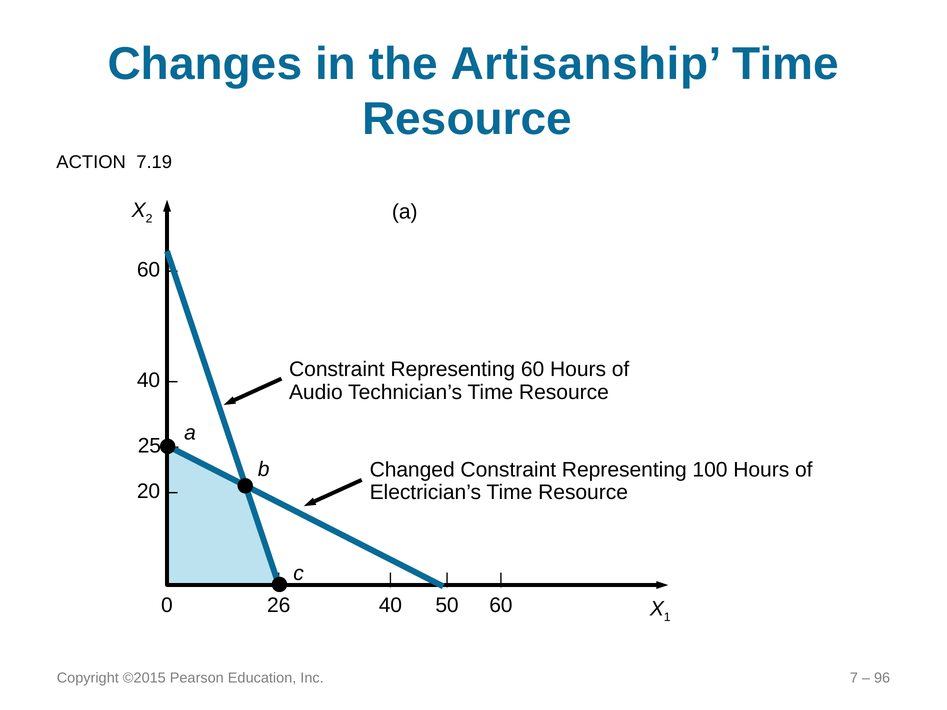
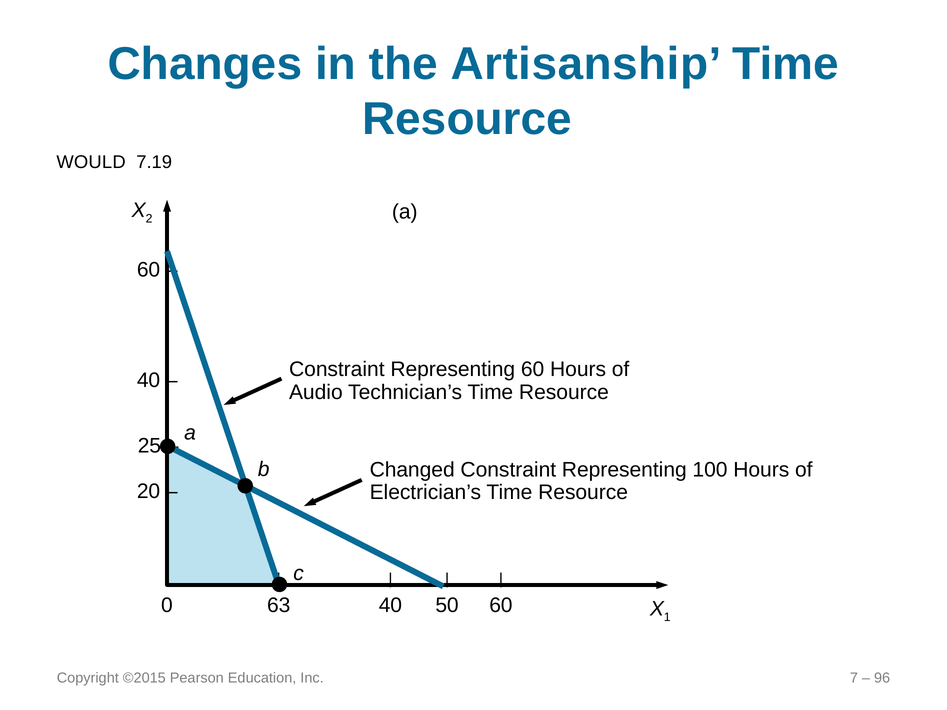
ACTION: ACTION -> WOULD
26: 26 -> 63
